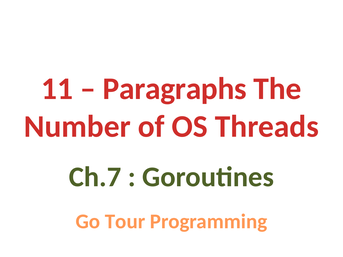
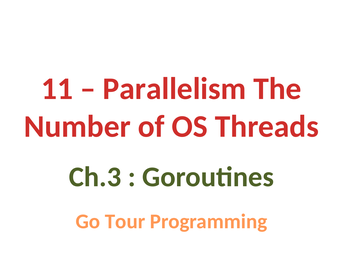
Paragraphs: Paragraphs -> Parallelism
Ch.7: Ch.7 -> Ch.3
